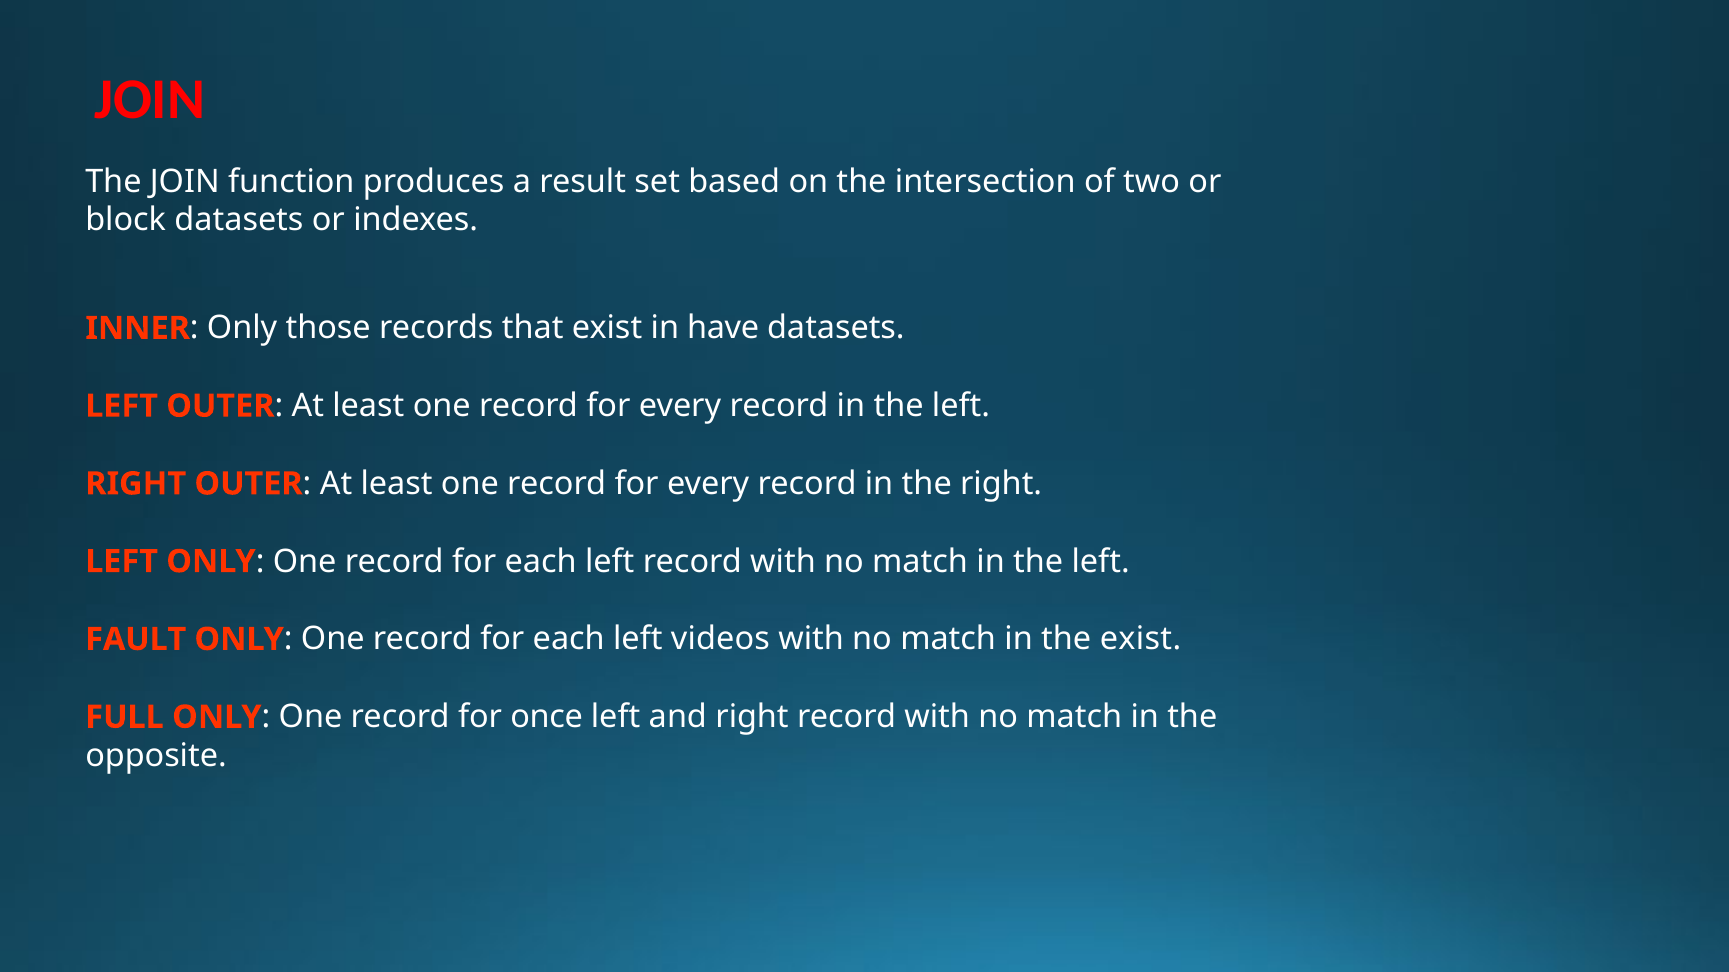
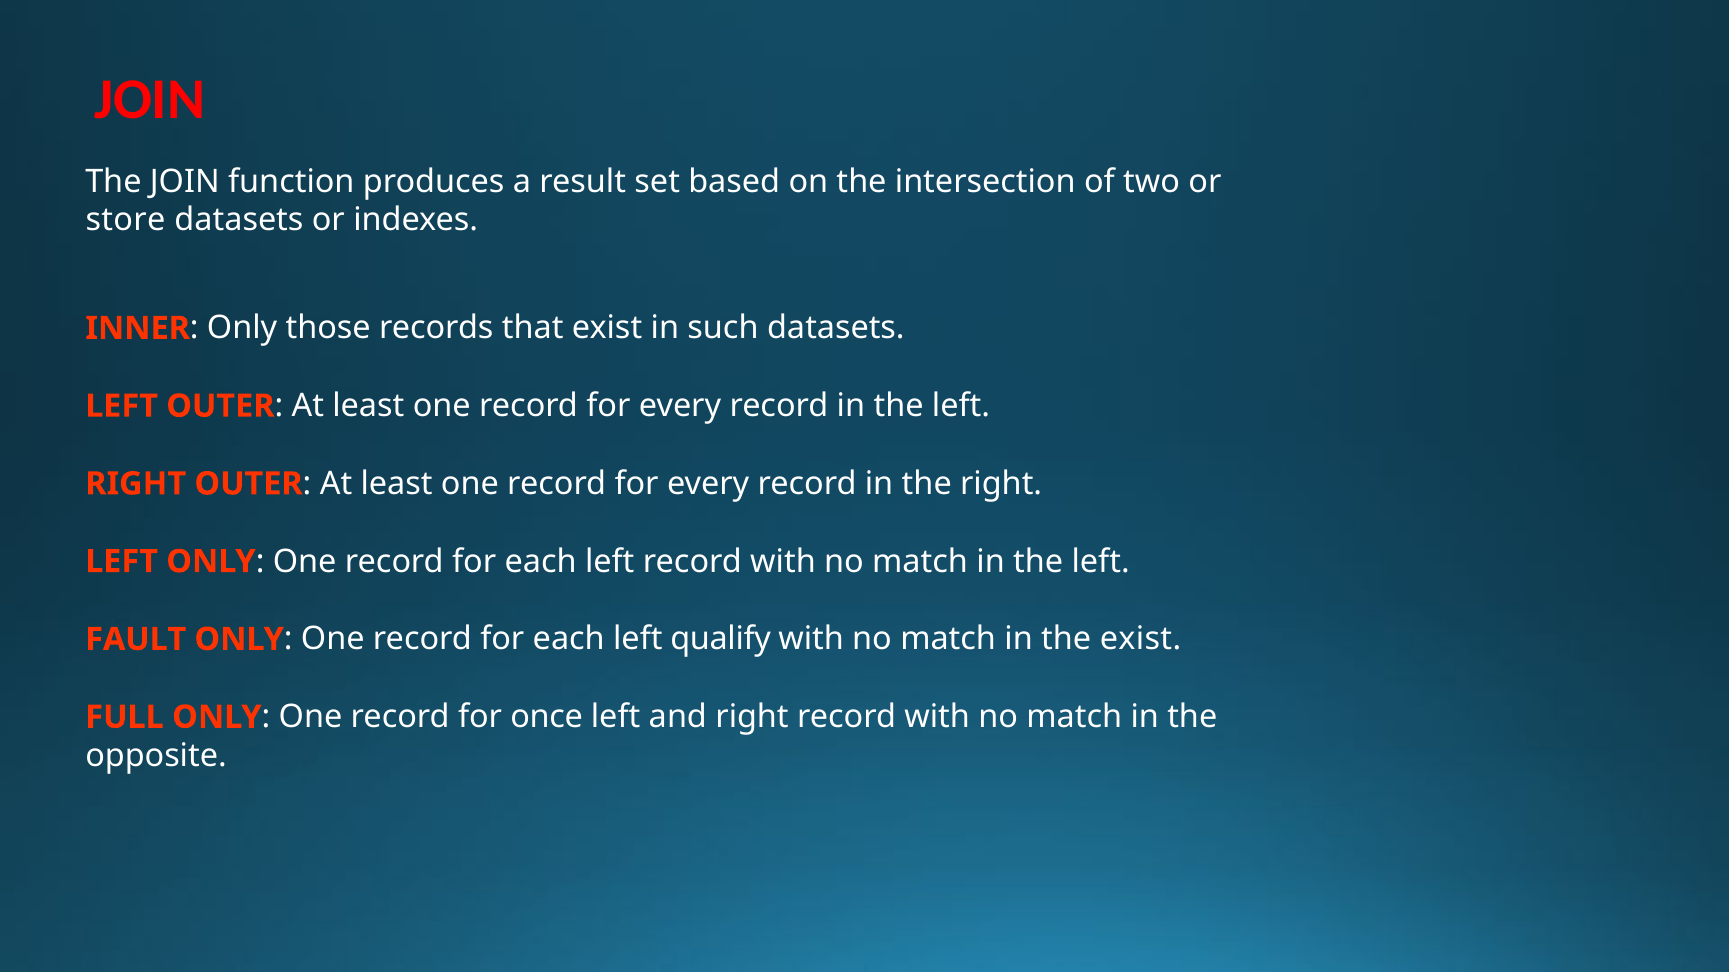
block: block -> store
have: have -> such
videos: videos -> qualify
